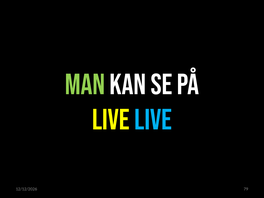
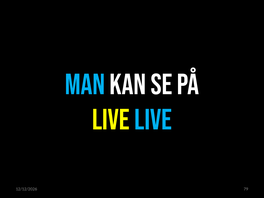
MAN colour: light green -> light blue
